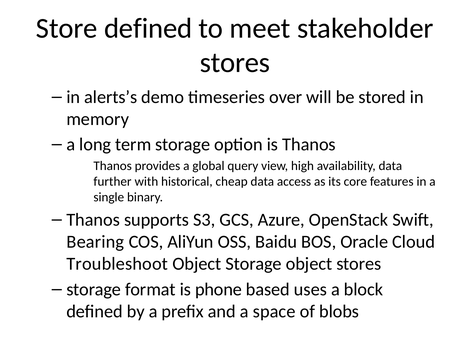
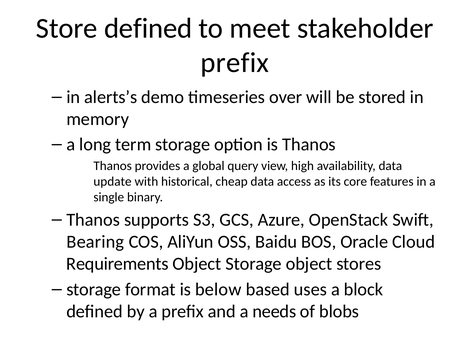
stores at (235, 63): stores -> prefix
further: further -> update
Troubleshoot: Troubleshoot -> Requirements
phone: phone -> below
space: space -> needs
